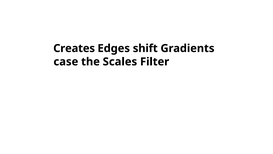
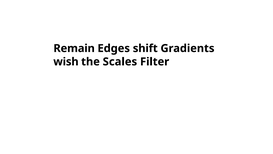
Creates: Creates -> Remain
case: case -> wish
